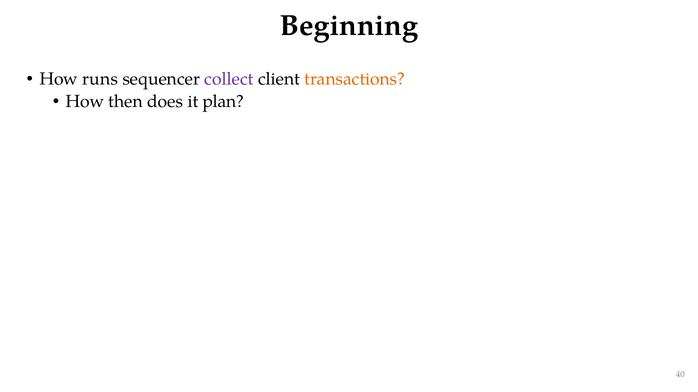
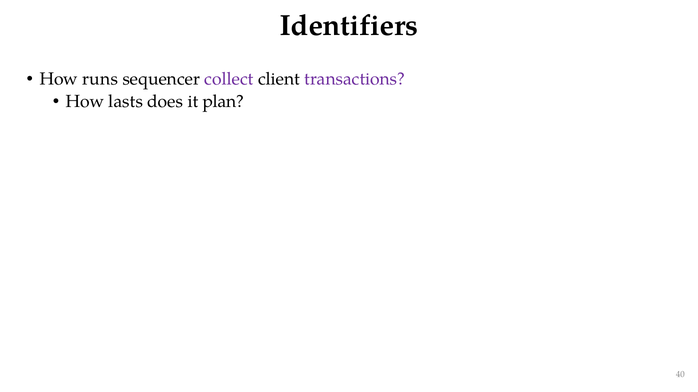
Beginning: Beginning -> Identifiers
transactions colour: orange -> purple
then: then -> lasts
